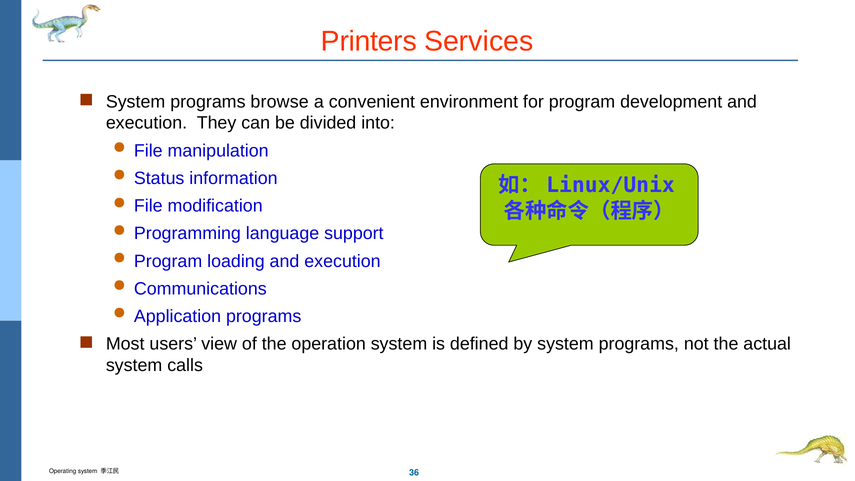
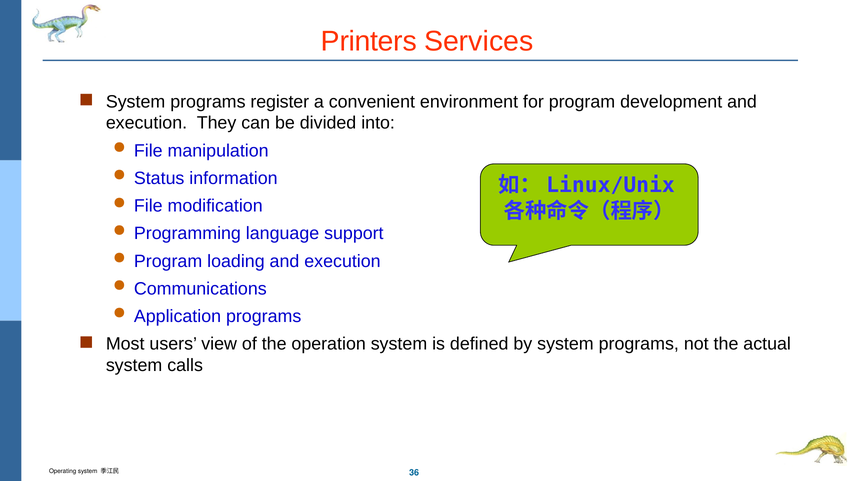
browse: browse -> register
